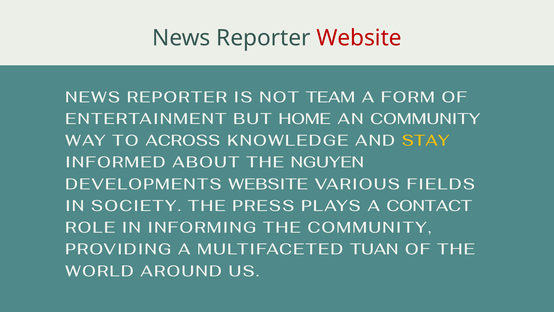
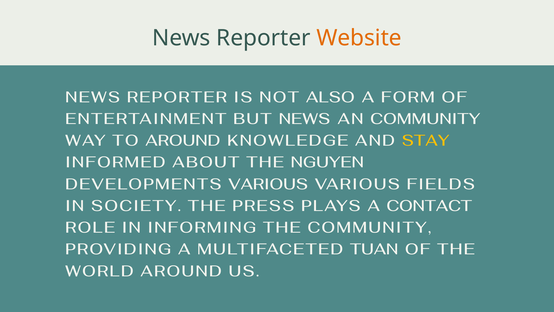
Website at (359, 38) colour: red -> orange
TEAM: TEAM -> ALSO
BUT HOME: HOME -> NEWS
TO ACROSS: ACROSS -> AROUND
DEVELOPMENTS WEBSITE: WEBSITE -> VARIOUS
